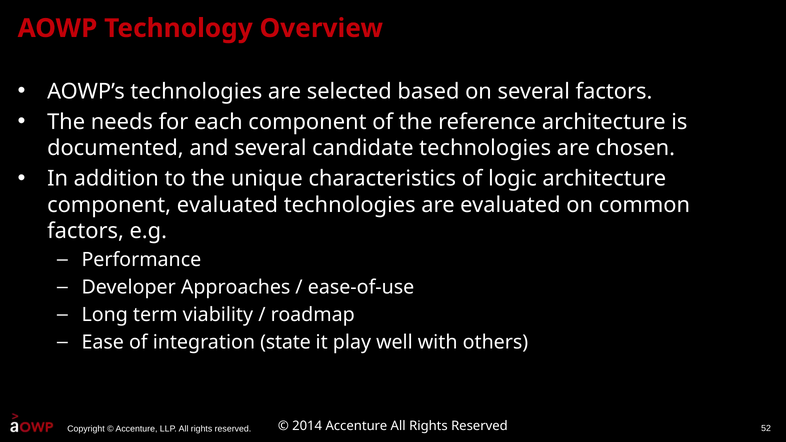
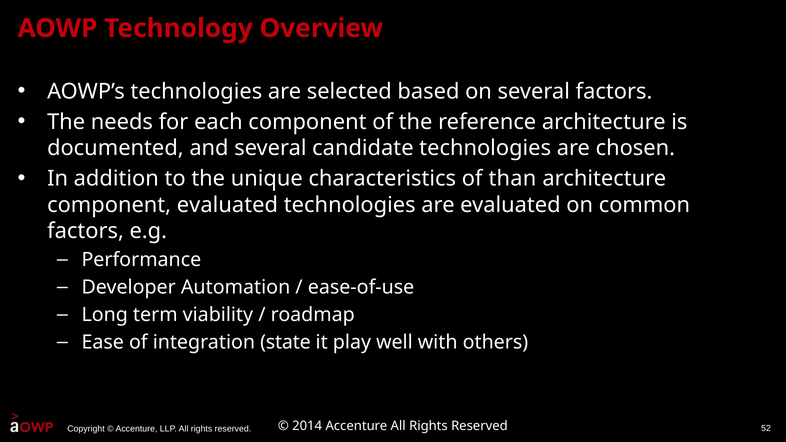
logic: logic -> than
Approaches: Approaches -> Automation
